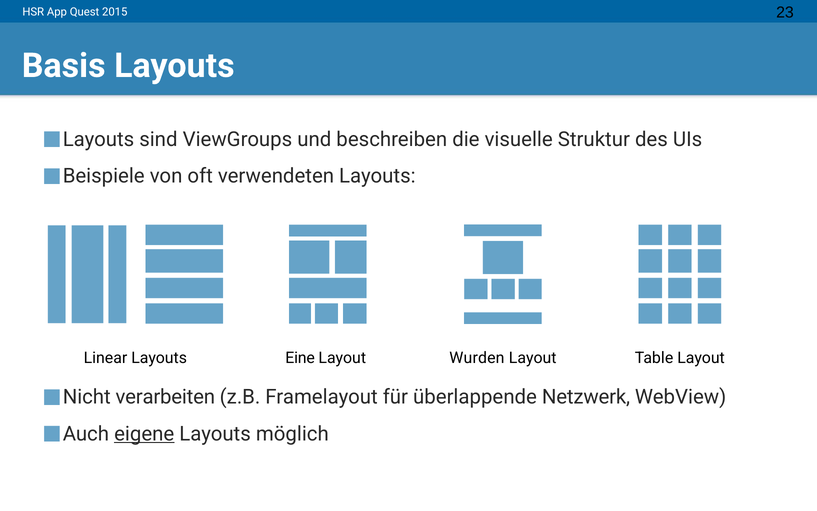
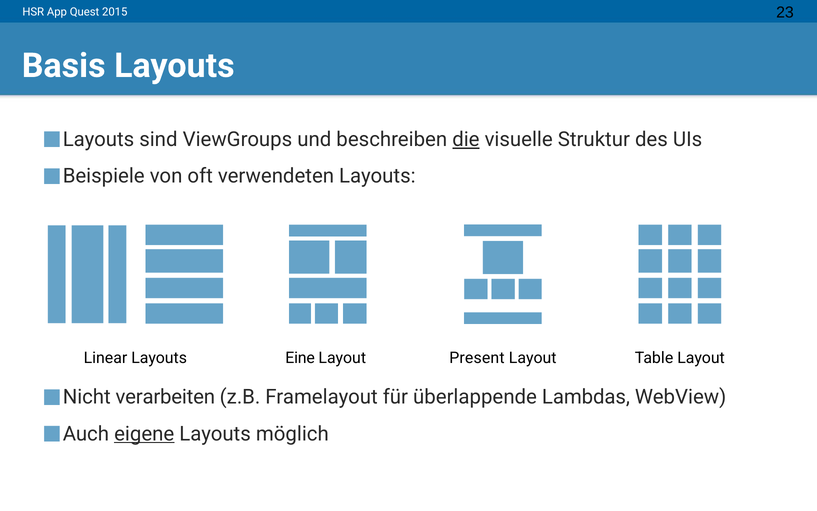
die underline: none -> present
Wurden: Wurden -> Present
Netzwerk: Netzwerk -> Lambdas
